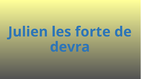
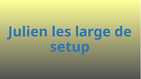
forte: forte -> large
devra: devra -> setup
